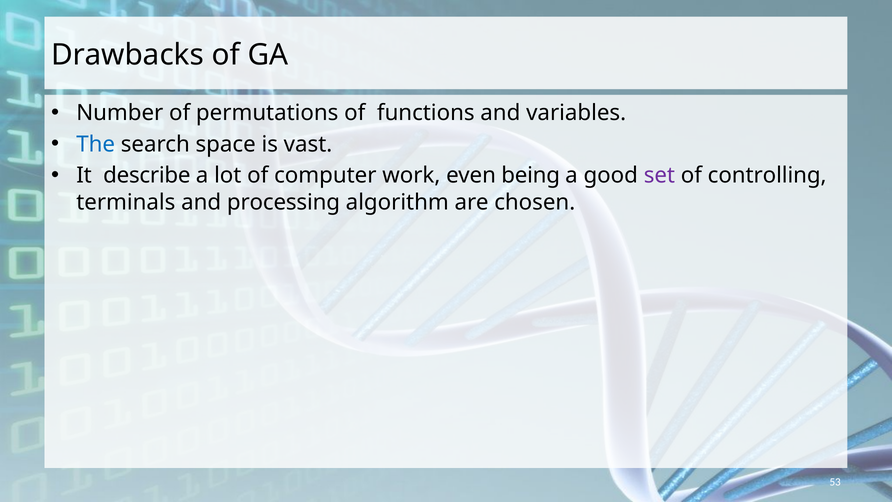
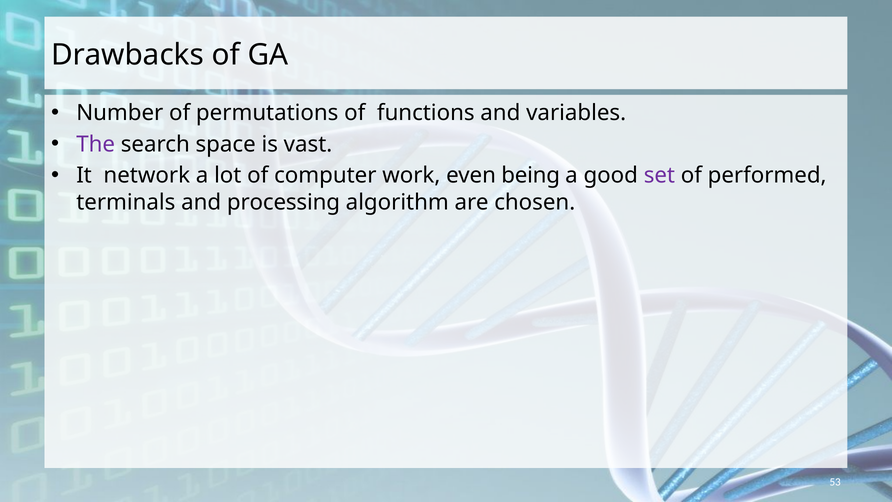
The colour: blue -> purple
describe: describe -> network
controlling: controlling -> performed
